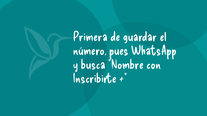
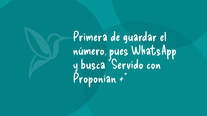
Nombre: Nombre -> Servido
Inscribirte: Inscribirte -> Proponían
